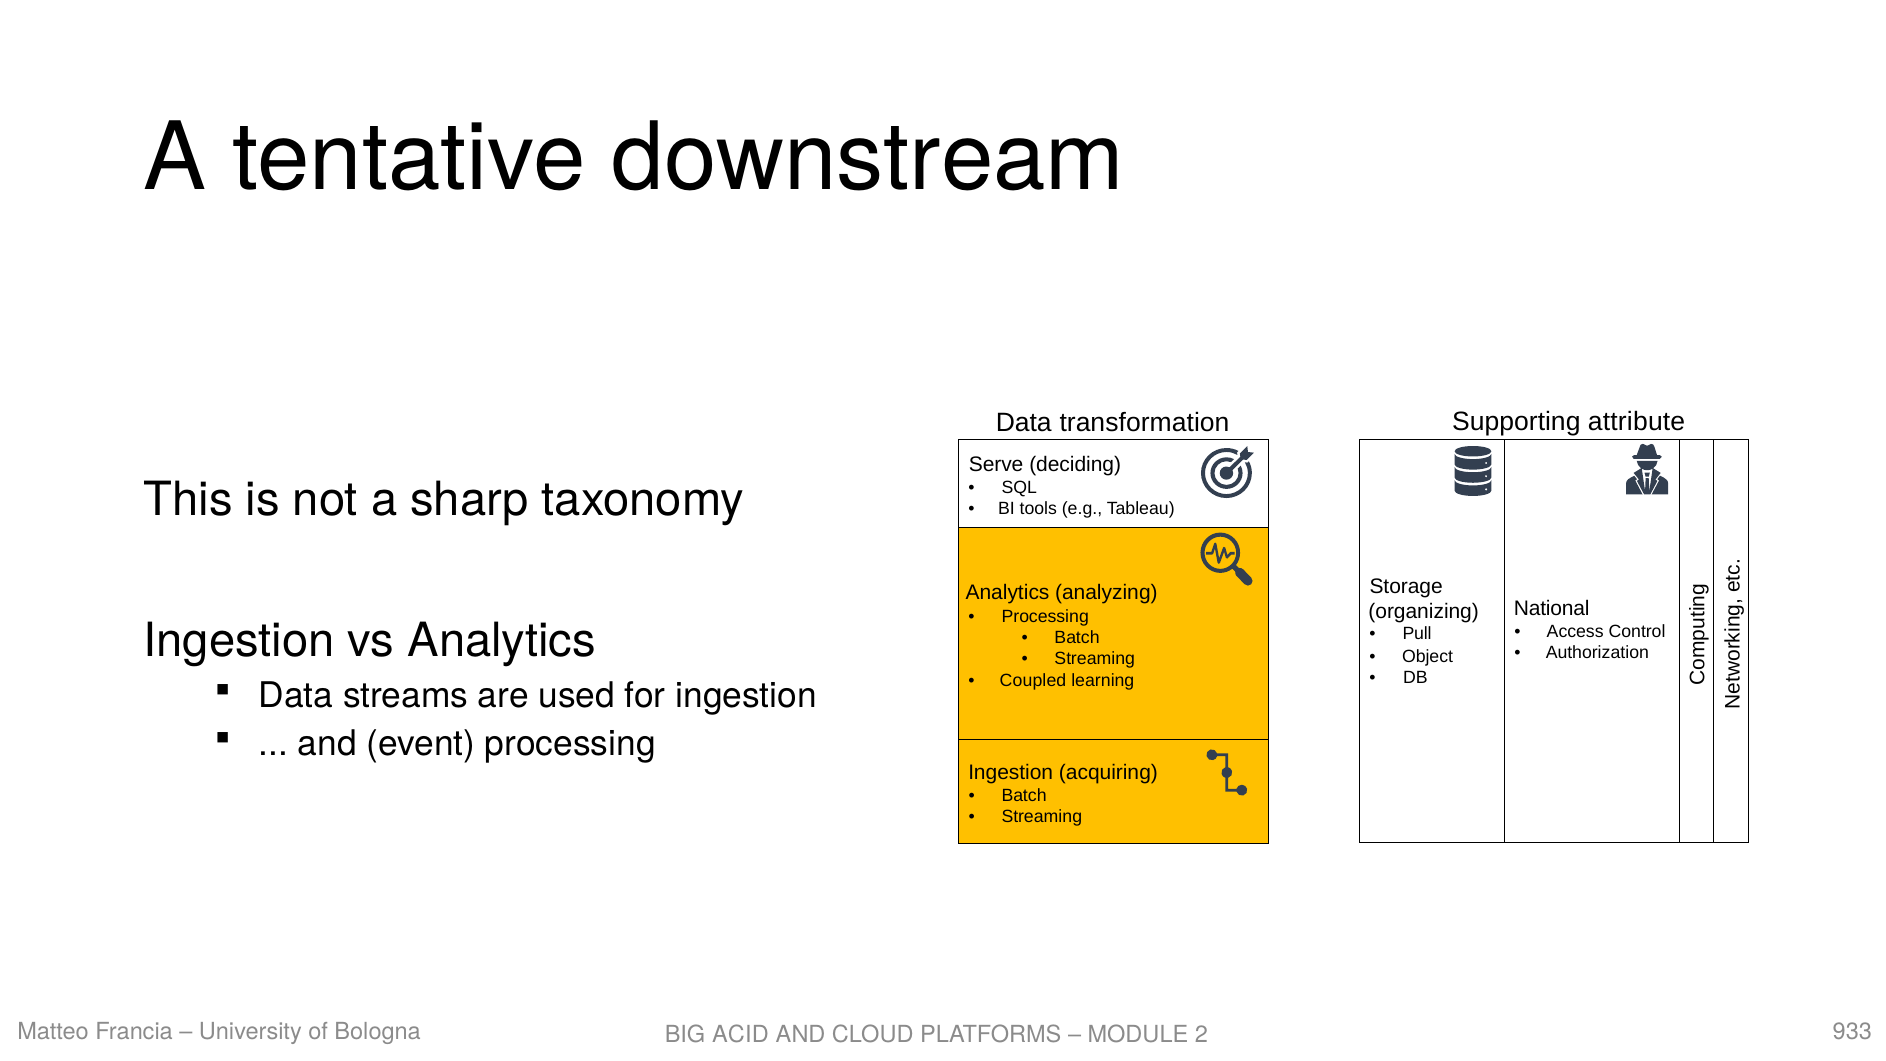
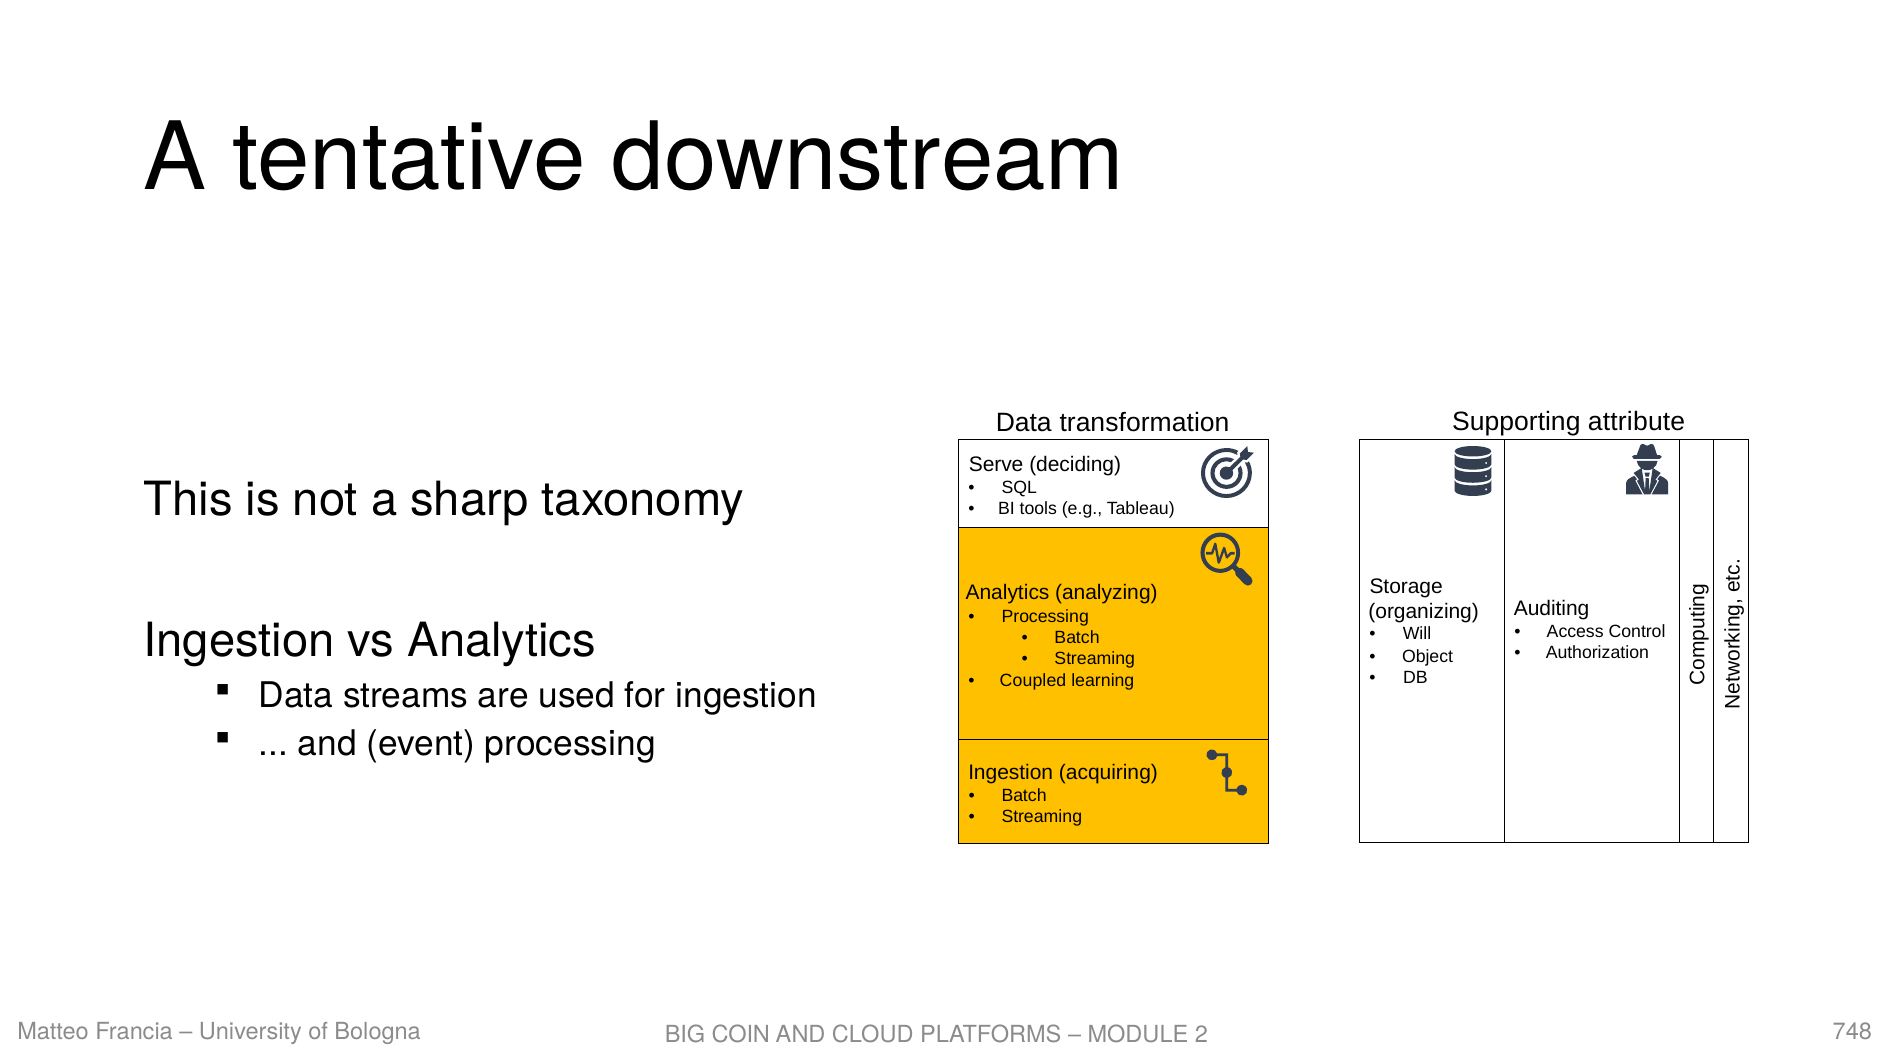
National: National -> Auditing
Pull: Pull -> Will
933: 933 -> 748
ACID: ACID -> COIN
